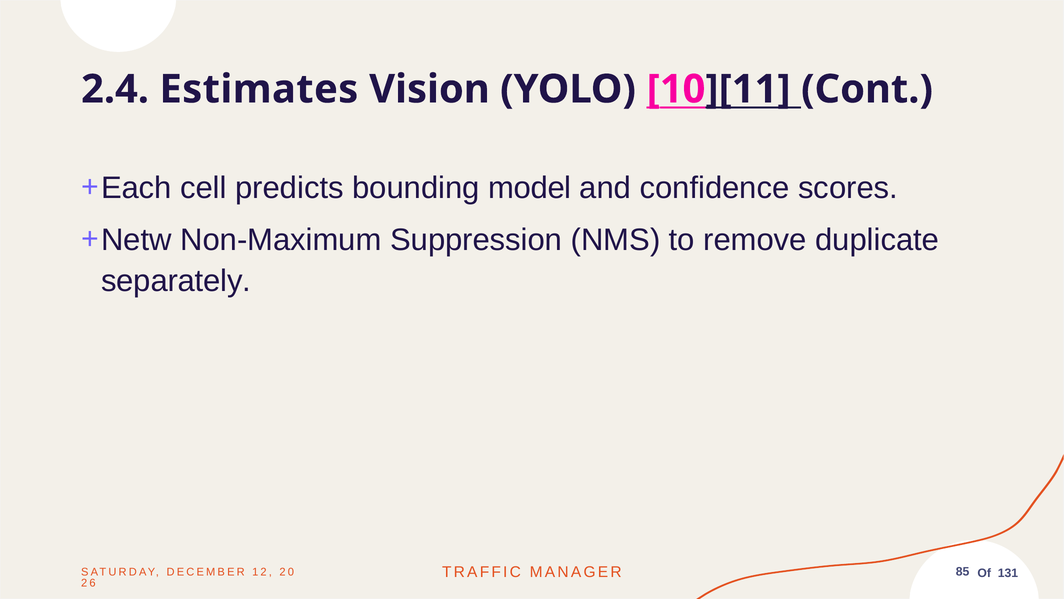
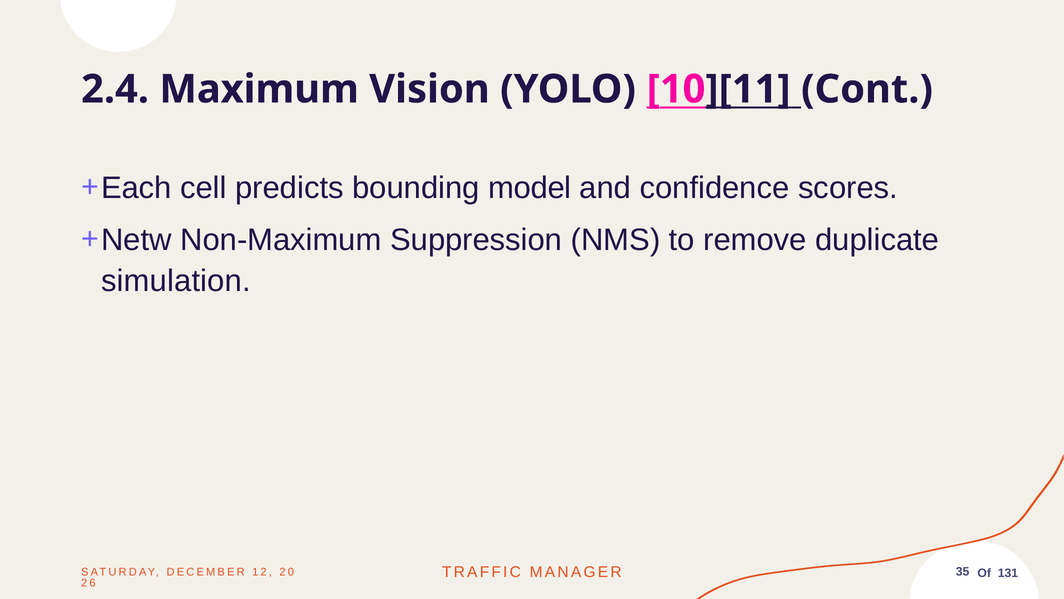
Estimates: Estimates -> Maximum
separately: separately -> simulation
85: 85 -> 35
